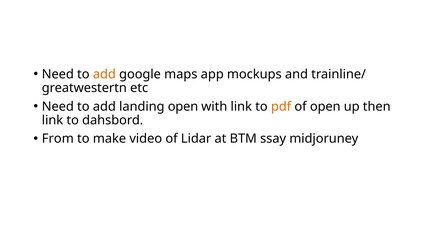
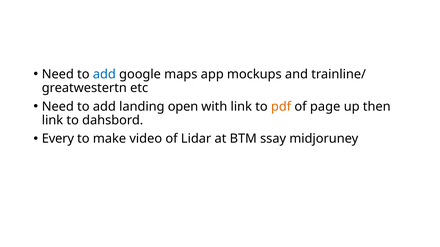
add at (104, 74) colour: orange -> blue
of open: open -> page
From: From -> Every
